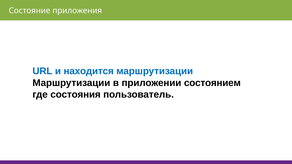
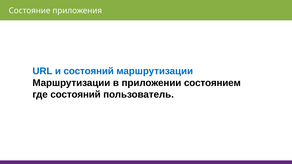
и находится: находится -> состояний
где состояния: состояния -> состояний
